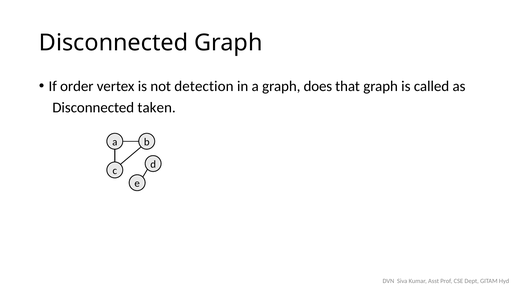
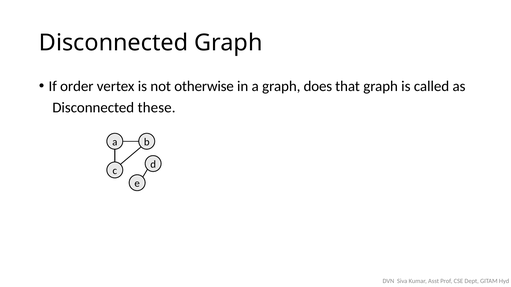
detection: detection -> otherwise
taken: taken -> these
